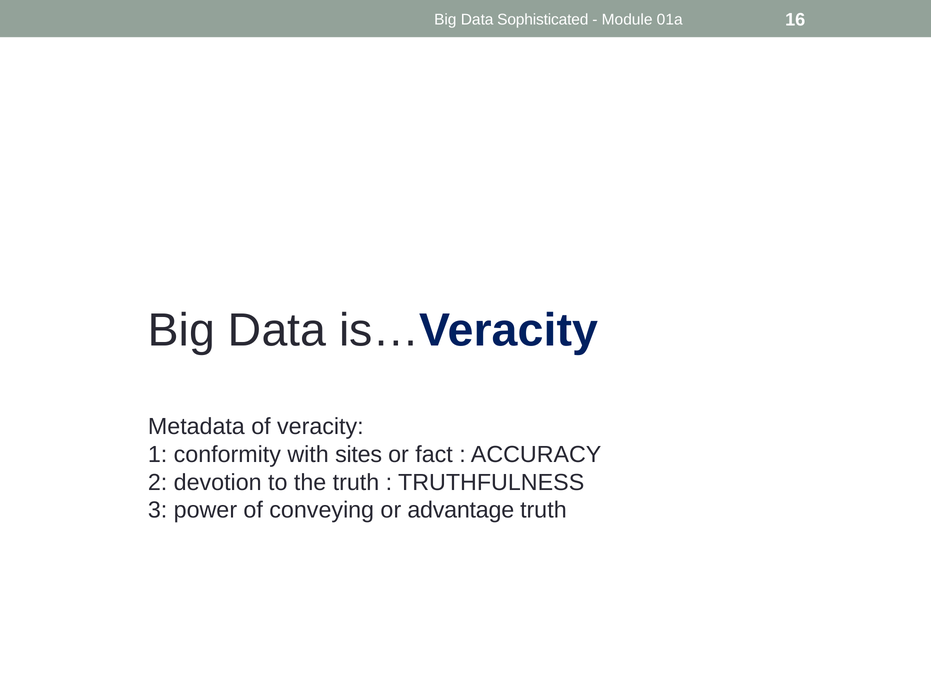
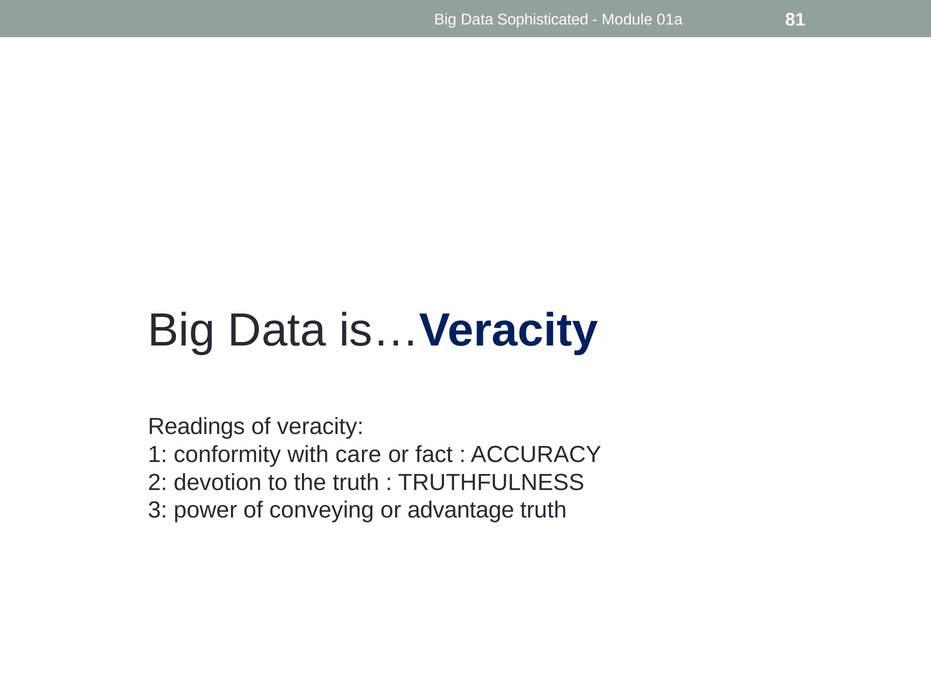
16: 16 -> 81
Metadata: Metadata -> Readings
sites: sites -> care
